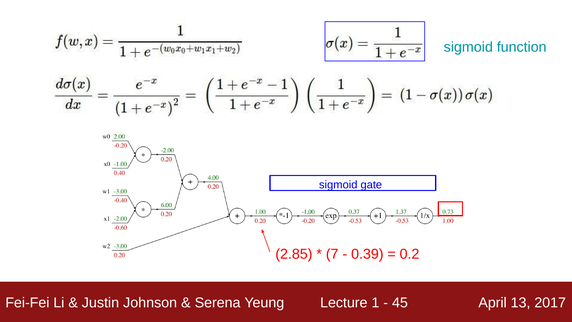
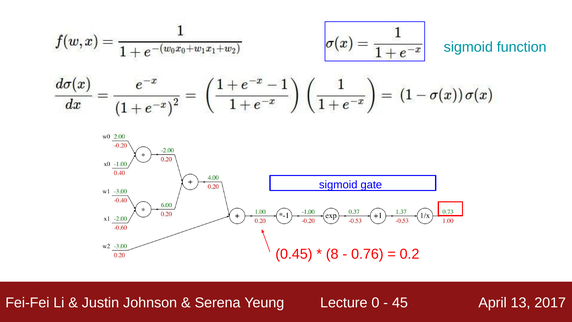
2.85: 2.85 -> 0.45
7: 7 -> 8
0.39: 0.39 -> 0.76
1: 1 -> 0
